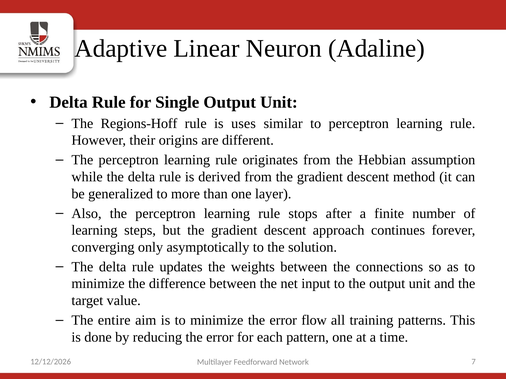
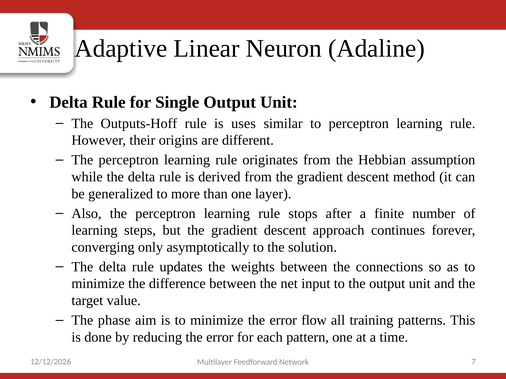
Regions-Hoff: Regions-Hoff -> Outputs-Hoff
entire: entire -> phase
